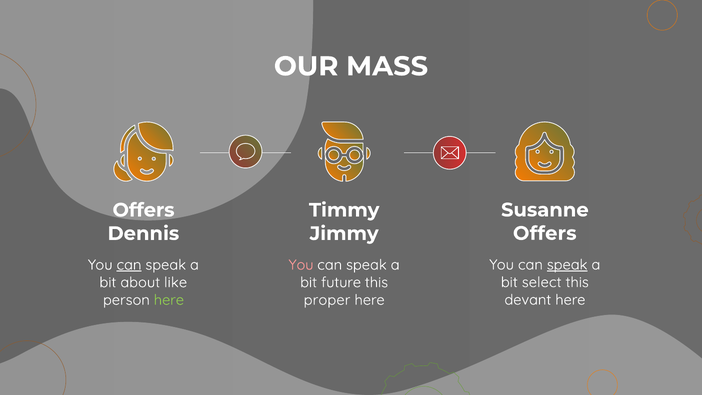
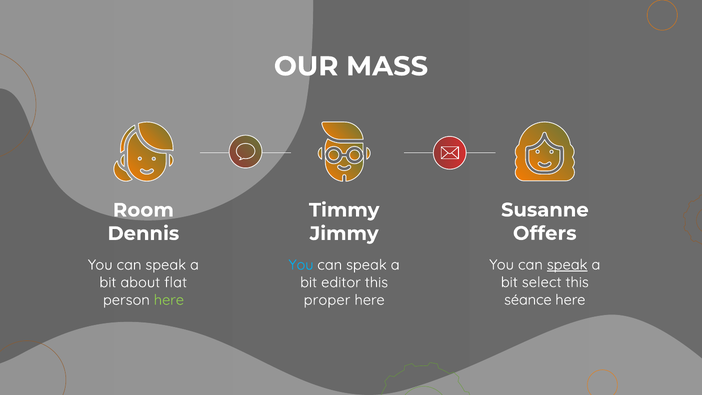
Offers at (144, 210): Offers -> Room
can at (129, 265) underline: present -> none
You at (301, 265) colour: pink -> light blue
like: like -> flat
future: future -> editor
devant: devant -> séance
